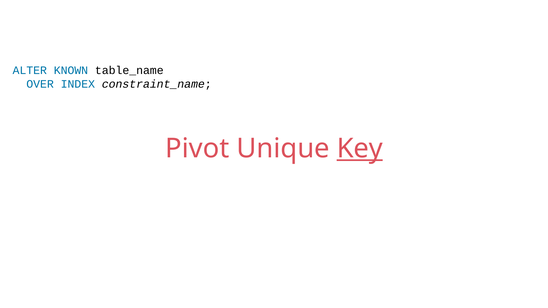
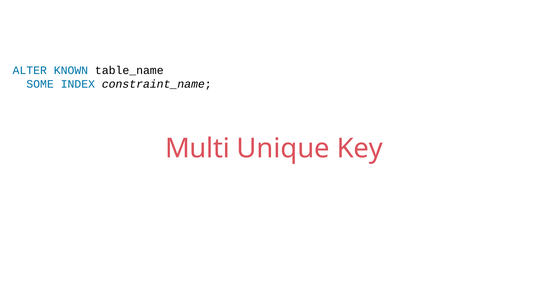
OVER: OVER -> SOME
Pivot: Pivot -> Multi
Key underline: present -> none
